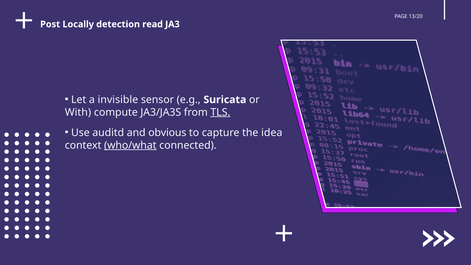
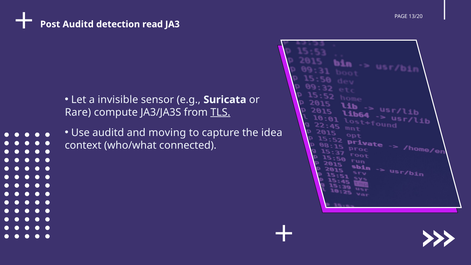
Post Locally: Locally -> Auditd
With: With -> Rare
obvious: obvious -> moving
who/what underline: present -> none
